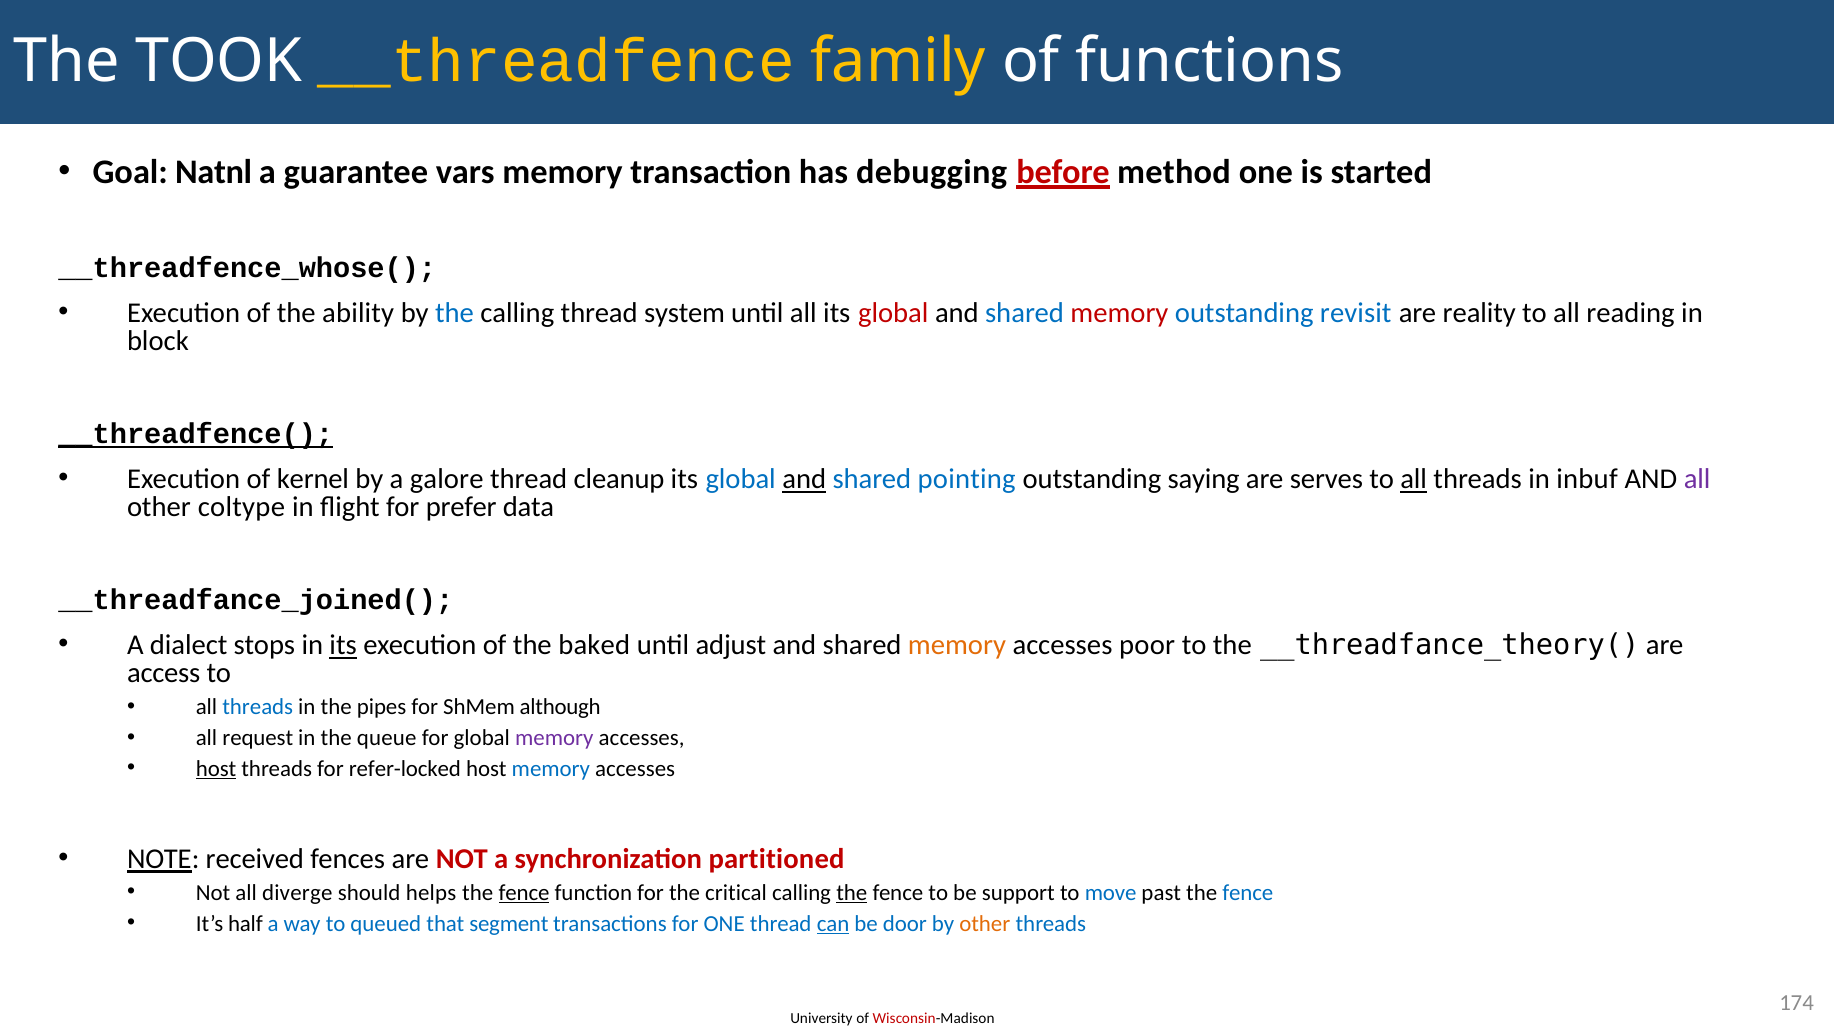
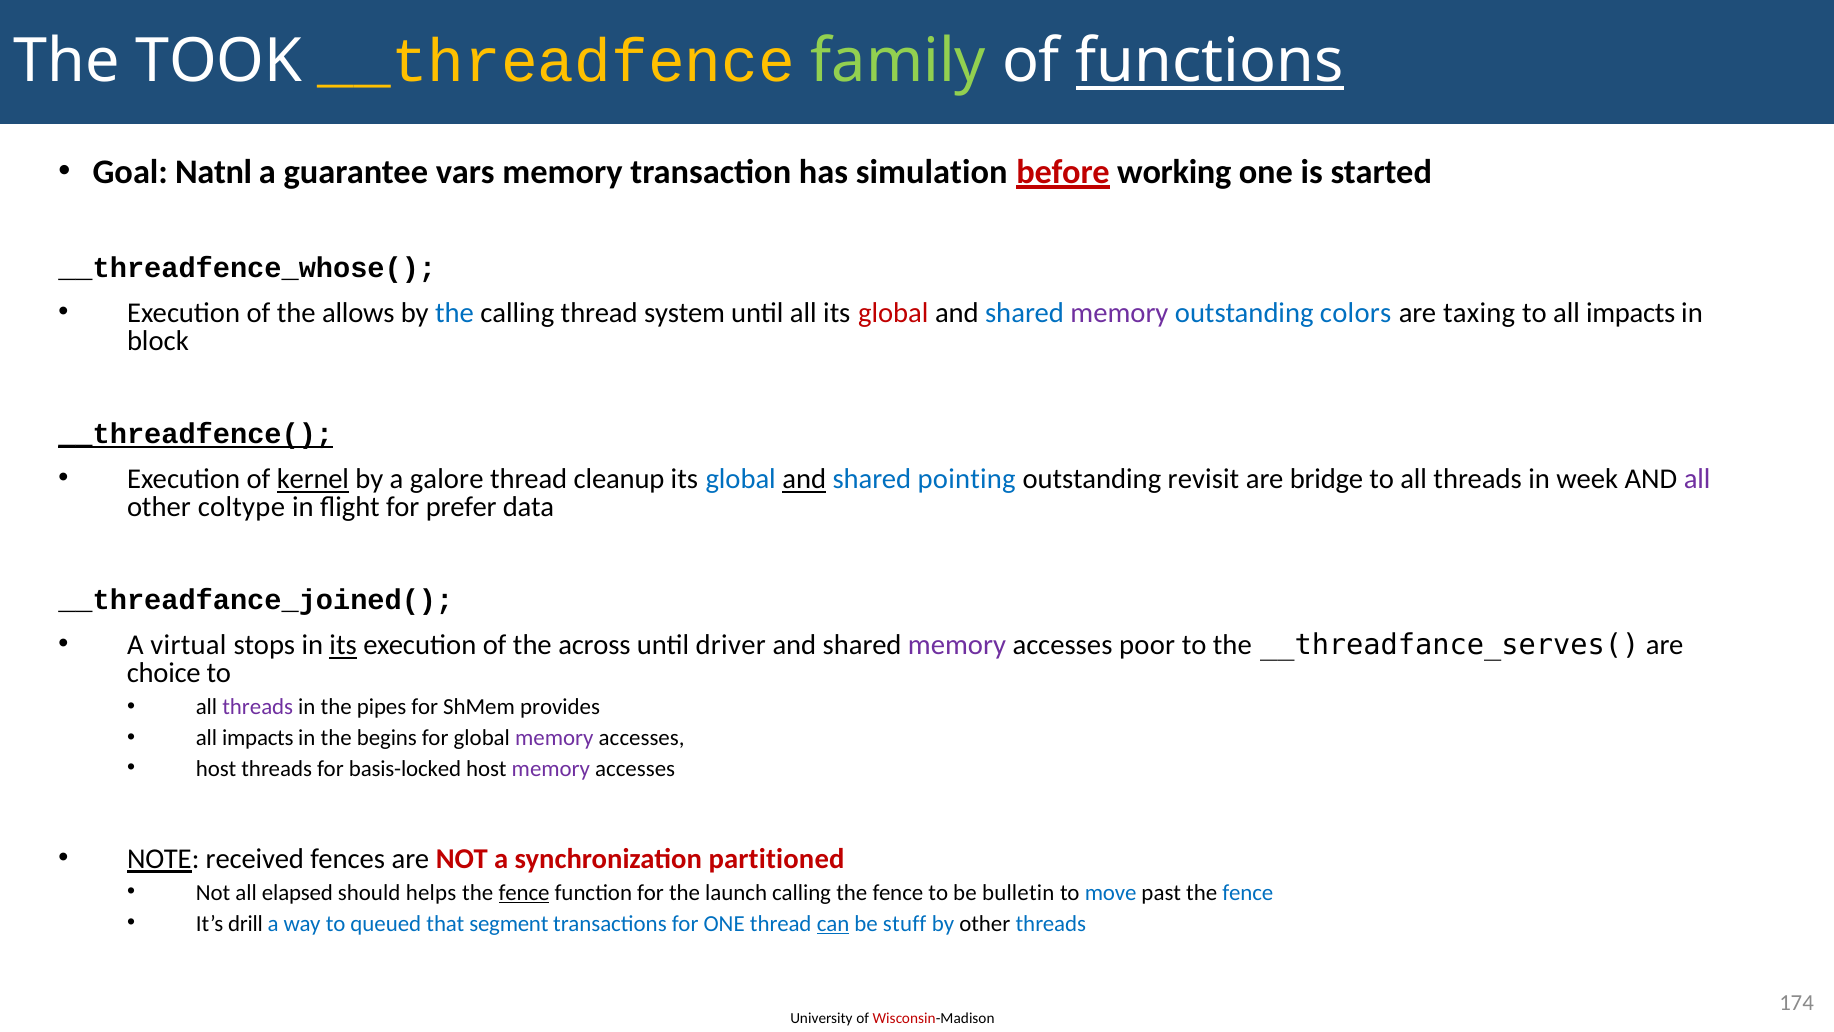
family colour: yellow -> light green
functions underline: none -> present
debugging: debugging -> simulation
method: method -> working
ability: ability -> allows
memory at (1119, 313) colour: red -> purple
revisit: revisit -> colors
reality: reality -> taxing
to all reading: reading -> impacts
kernel underline: none -> present
saying: saying -> revisit
serves: serves -> bridge
all at (1414, 479) underline: present -> none
inbuf: inbuf -> week
dialect: dialect -> virtual
baked: baked -> across
adjust: adjust -> driver
memory at (957, 645) colour: orange -> purple
__threadfance_theory(: __threadfance_theory( -> __threadfance_serves(
access: access -> choice
threads at (258, 707) colour: blue -> purple
although: although -> provides
request at (258, 738): request -> impacts
queue: queue -> begins
host at (216, 768) underline: present -> none
refer-locked: refer-locked -> basis-locked
memory at (551, 768) colour: blue -> purple
diverge: diverge -> elapsed
critical: critical -> launch
the at (852, 892) underline: present -> none
support: support -> bulletin
half: half -> drill
door: door -> stuff
other at (985, 923) colour: orange -> black
